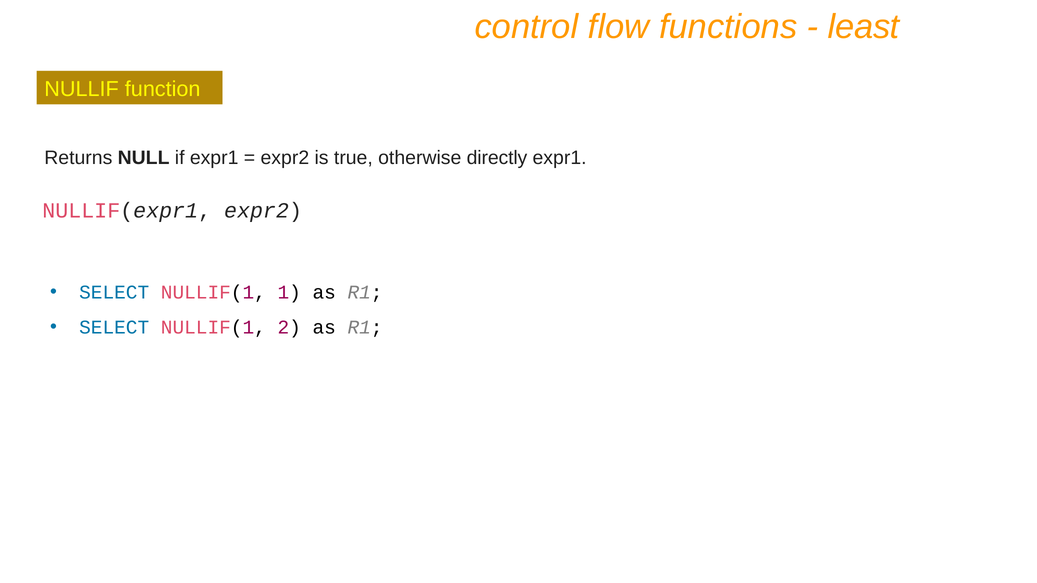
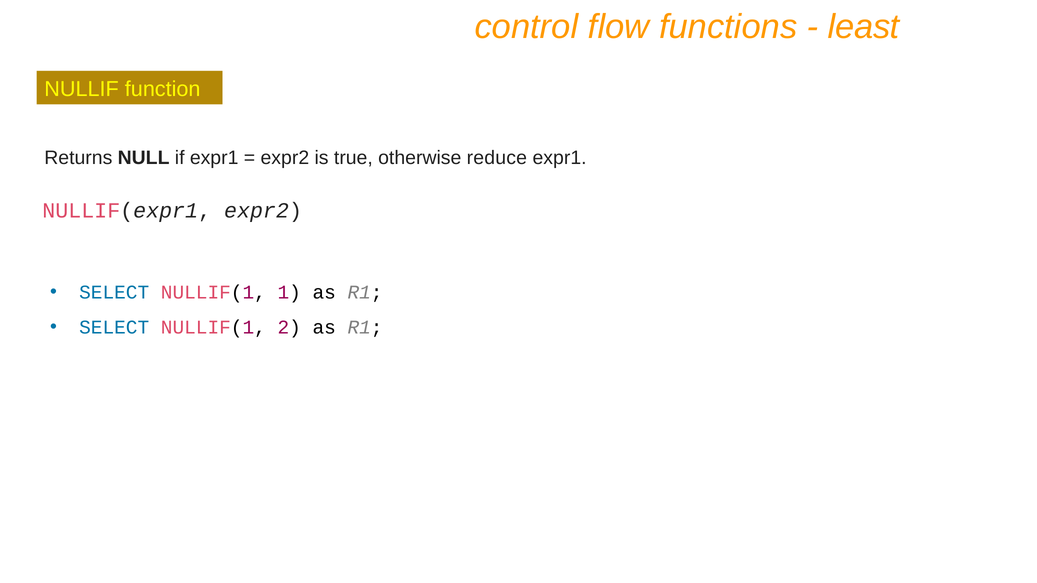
directly: directly -> reduce
